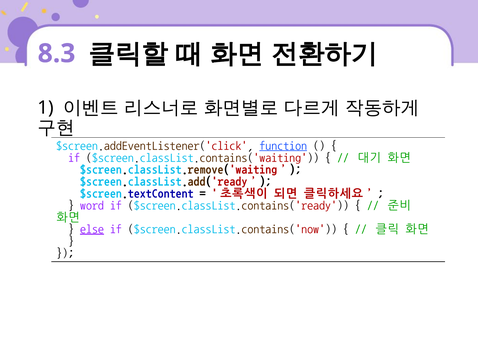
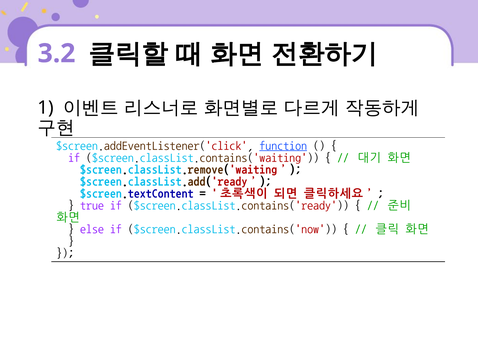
8.3: 8.3 -> 3.2
word: word -> true
else underline: present -> none
